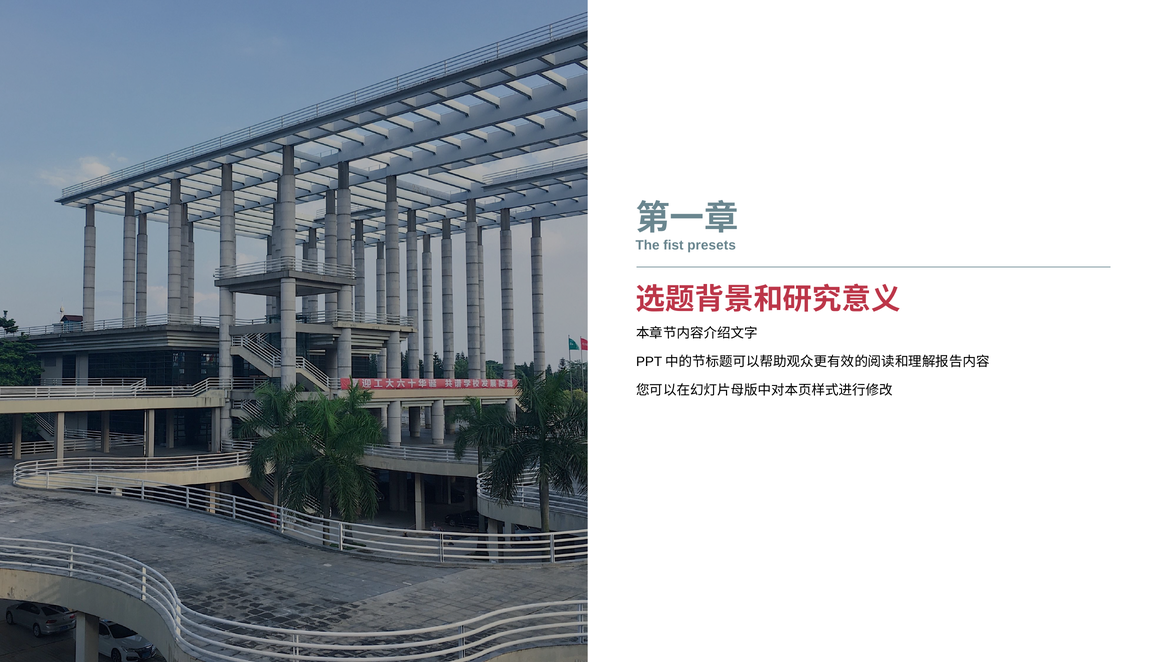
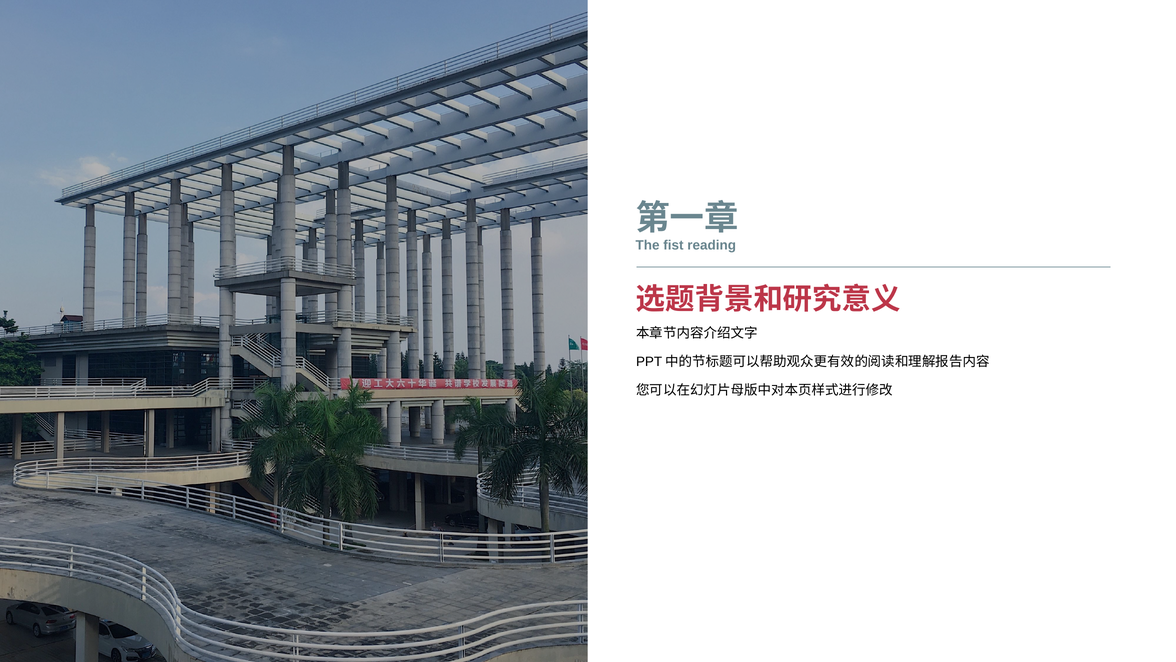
presets: presets -> reading
